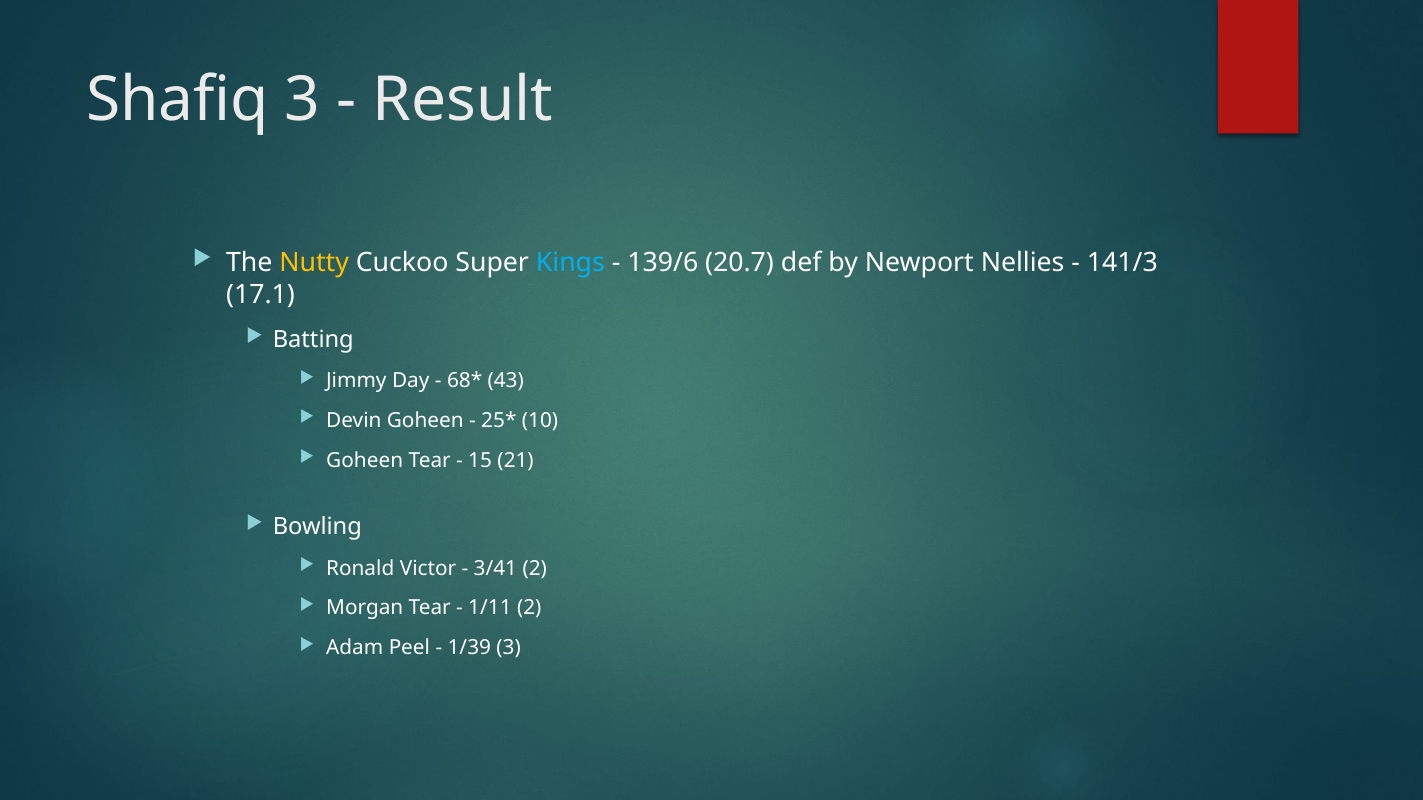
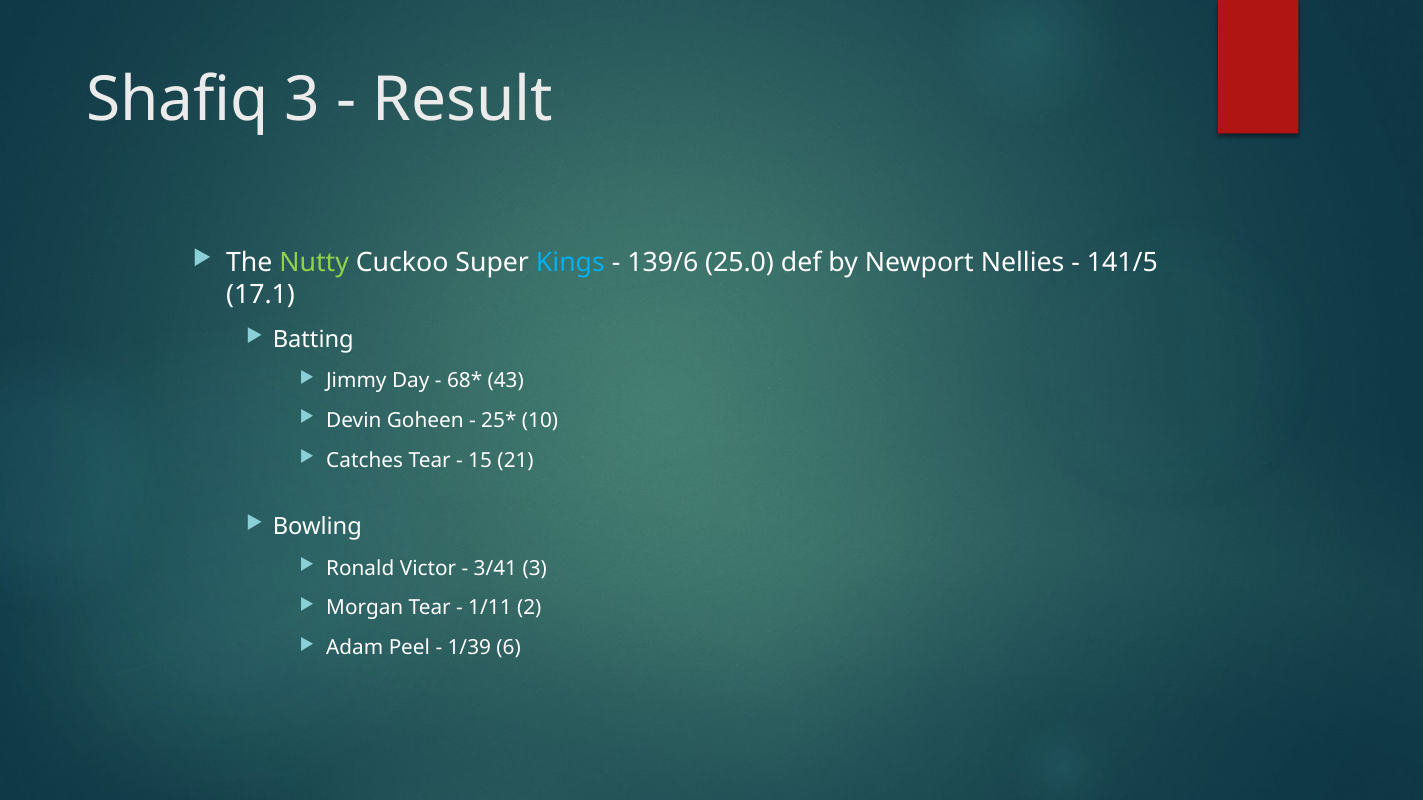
Nutty colour: yellow -> light green
20.7: 20.7 -> 25.0
141/3: 141/3 -> 141/5
Goheen at (365, 461): Goheen -> Catches
3/41 2: 2 -> 3
1/39 3: 3 -> 6
